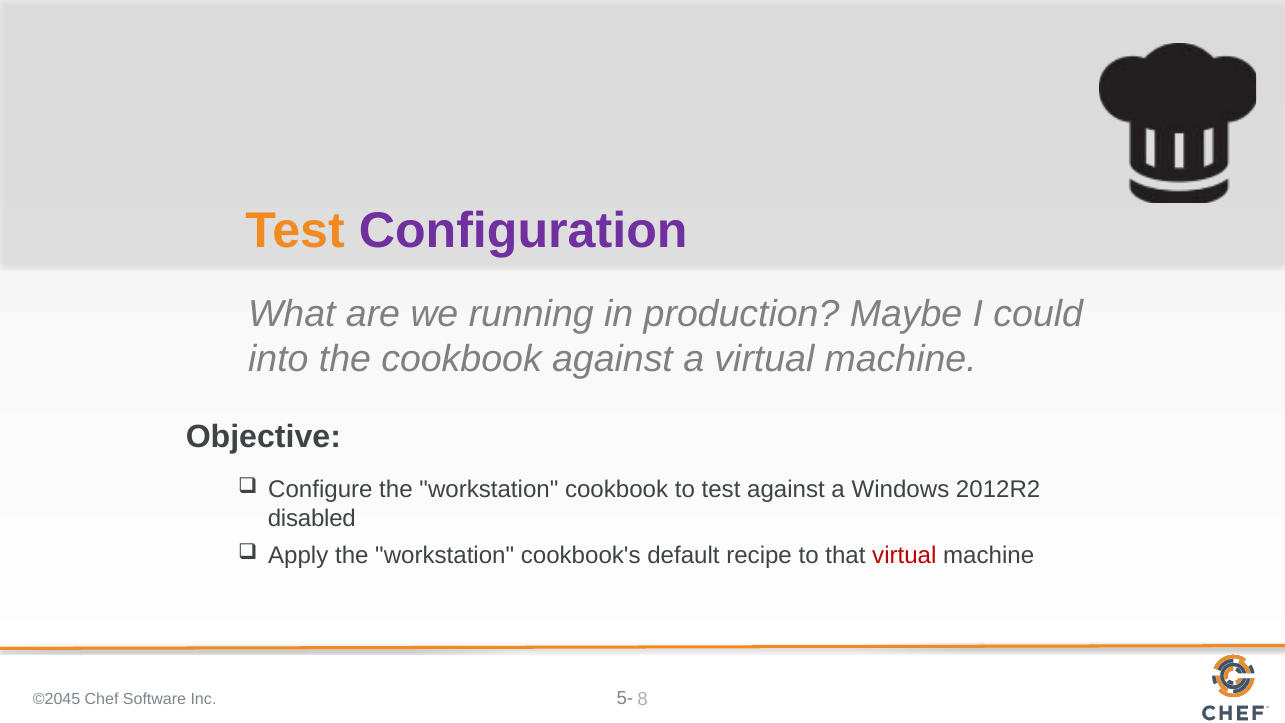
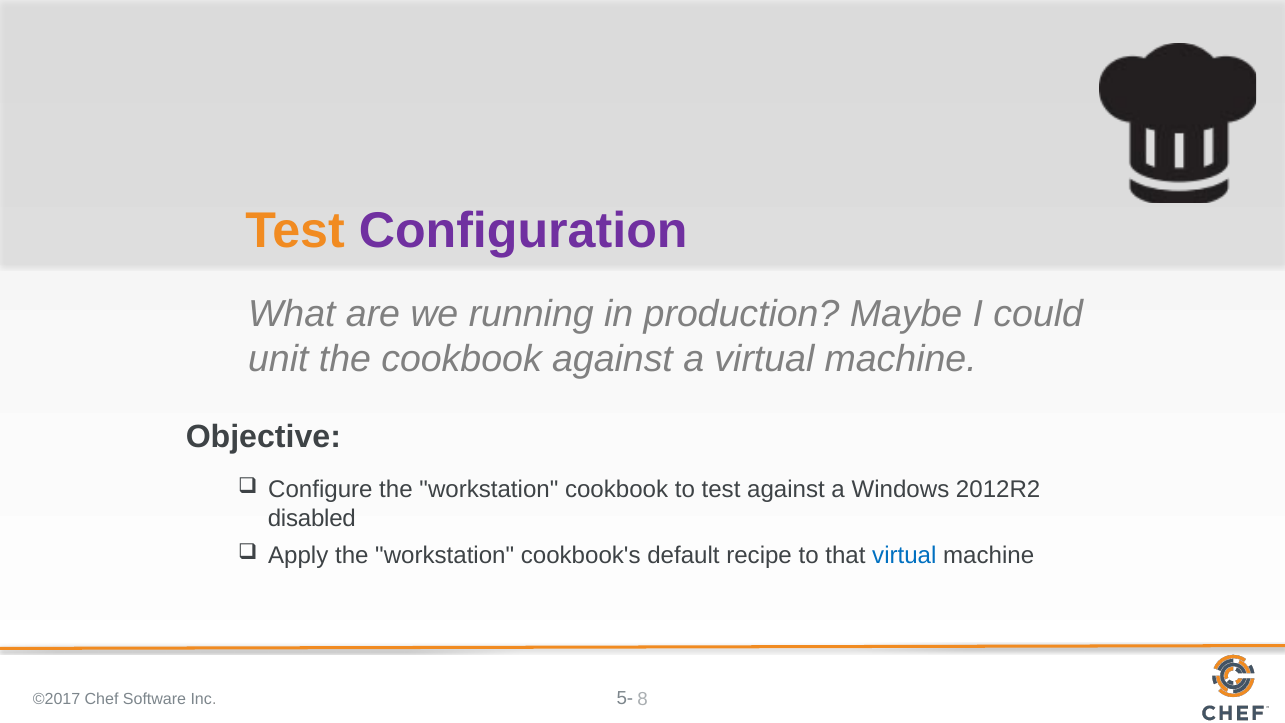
into: into -> unit
virtual at (904, 555) colour: red -> blue
©2045: ©2045 -> ©2017
